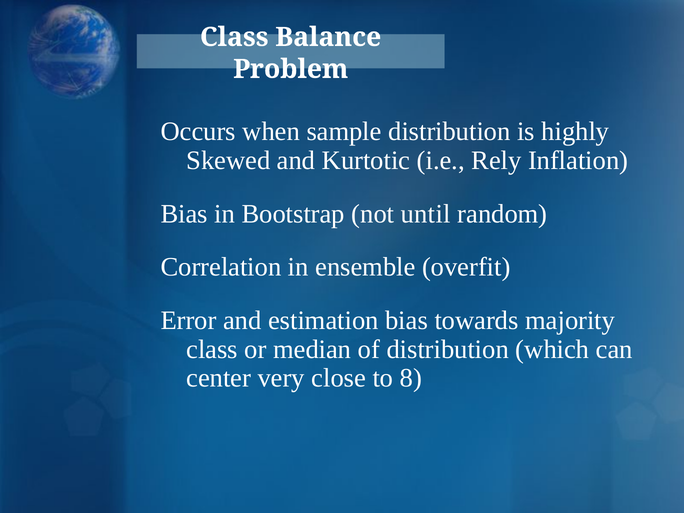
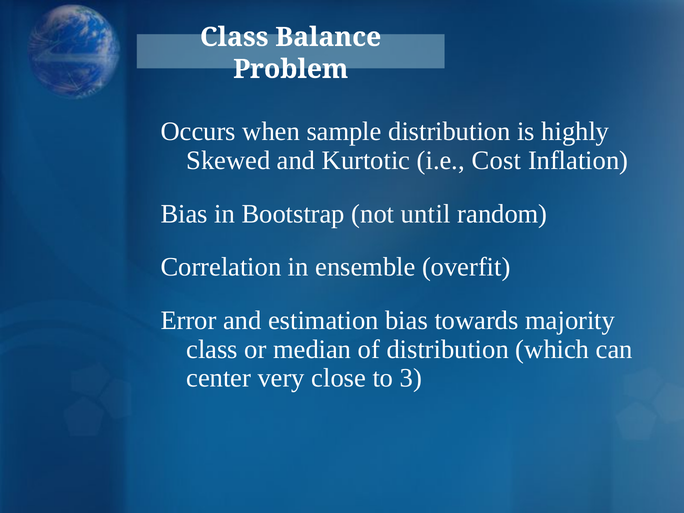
Rely: Rely -> Cost
8: 8 -> 3
